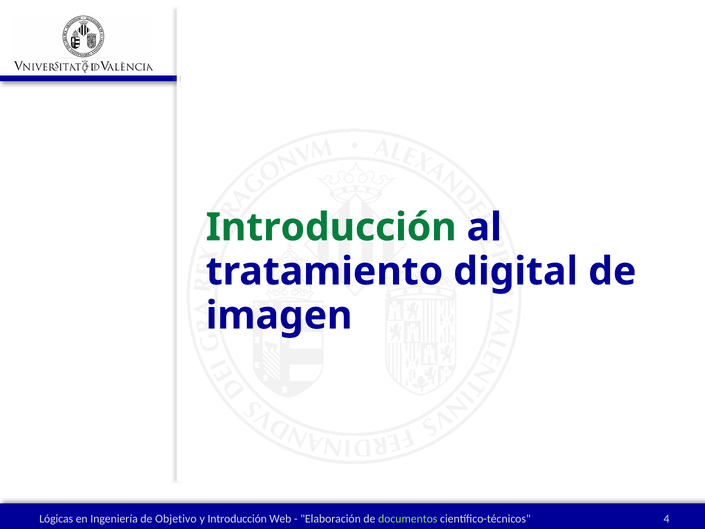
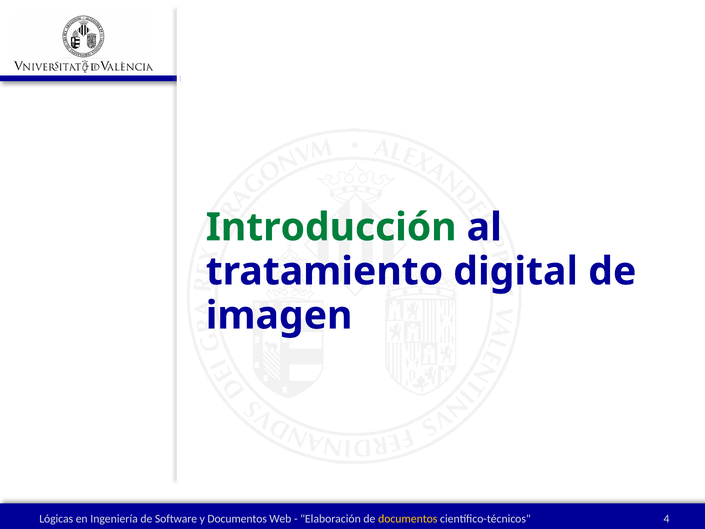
Objetivo: Objetivo -> Software
y Introducción: Introducción -> Documentos
documentos at (408, 519) colour: light green -> yellow
